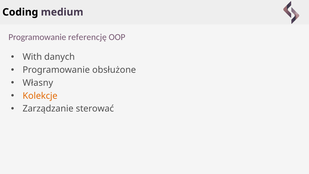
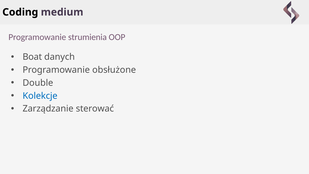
referencję: referencję -> strumienia
With: With -> Boat
Własny: Własny -> Double
Kolekcje colour: orange -> blue
